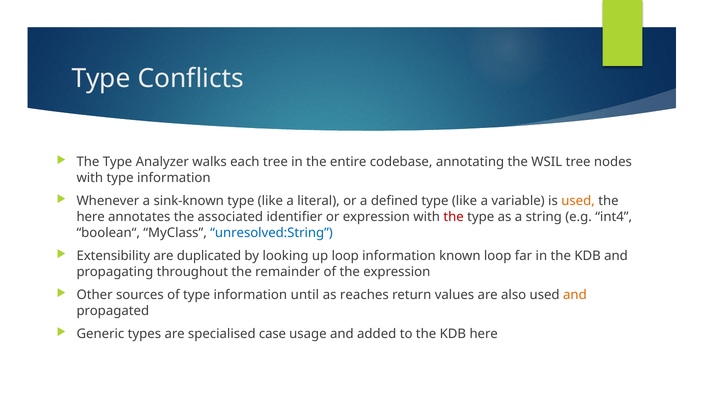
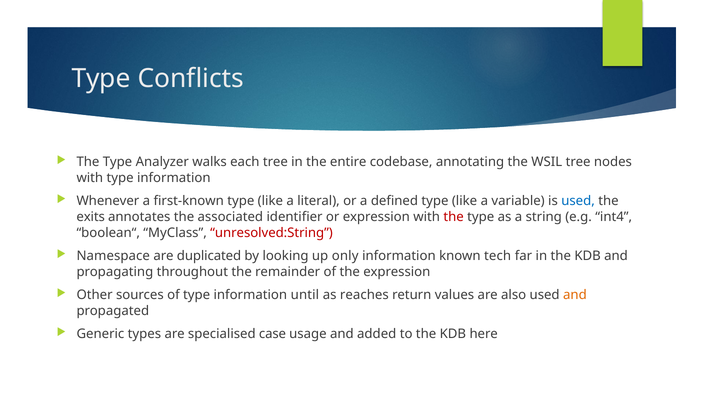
sink-known: sink-known -> first-known
used at (578, 201) colour: orange -> blue
here at (91, 217): here -> exits
unresolved:String colour: blue -> red
Extensibility: Extensibility -> Namespace
up loop: loop -> only
known loop: loop -> tech
